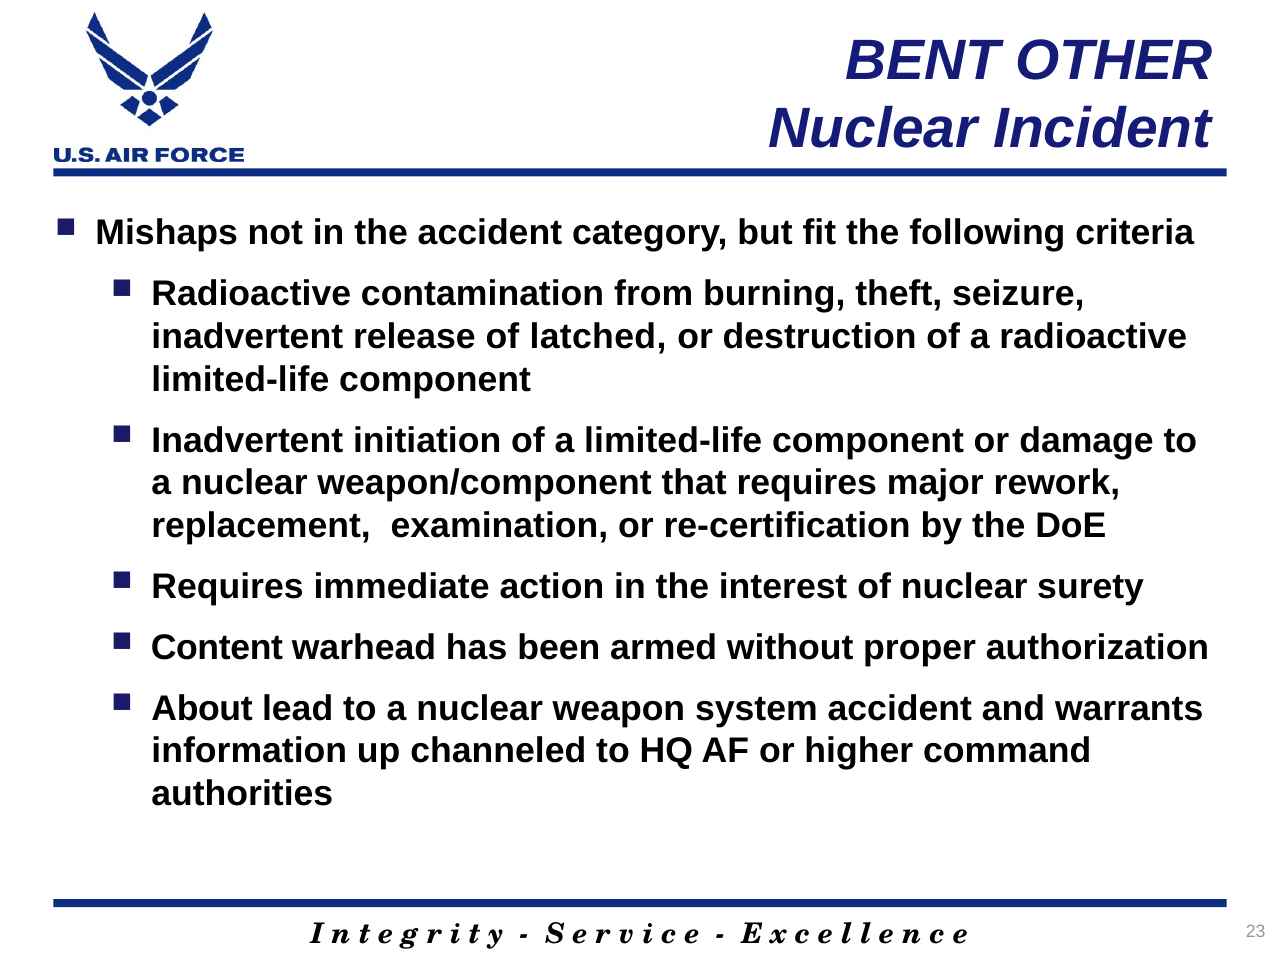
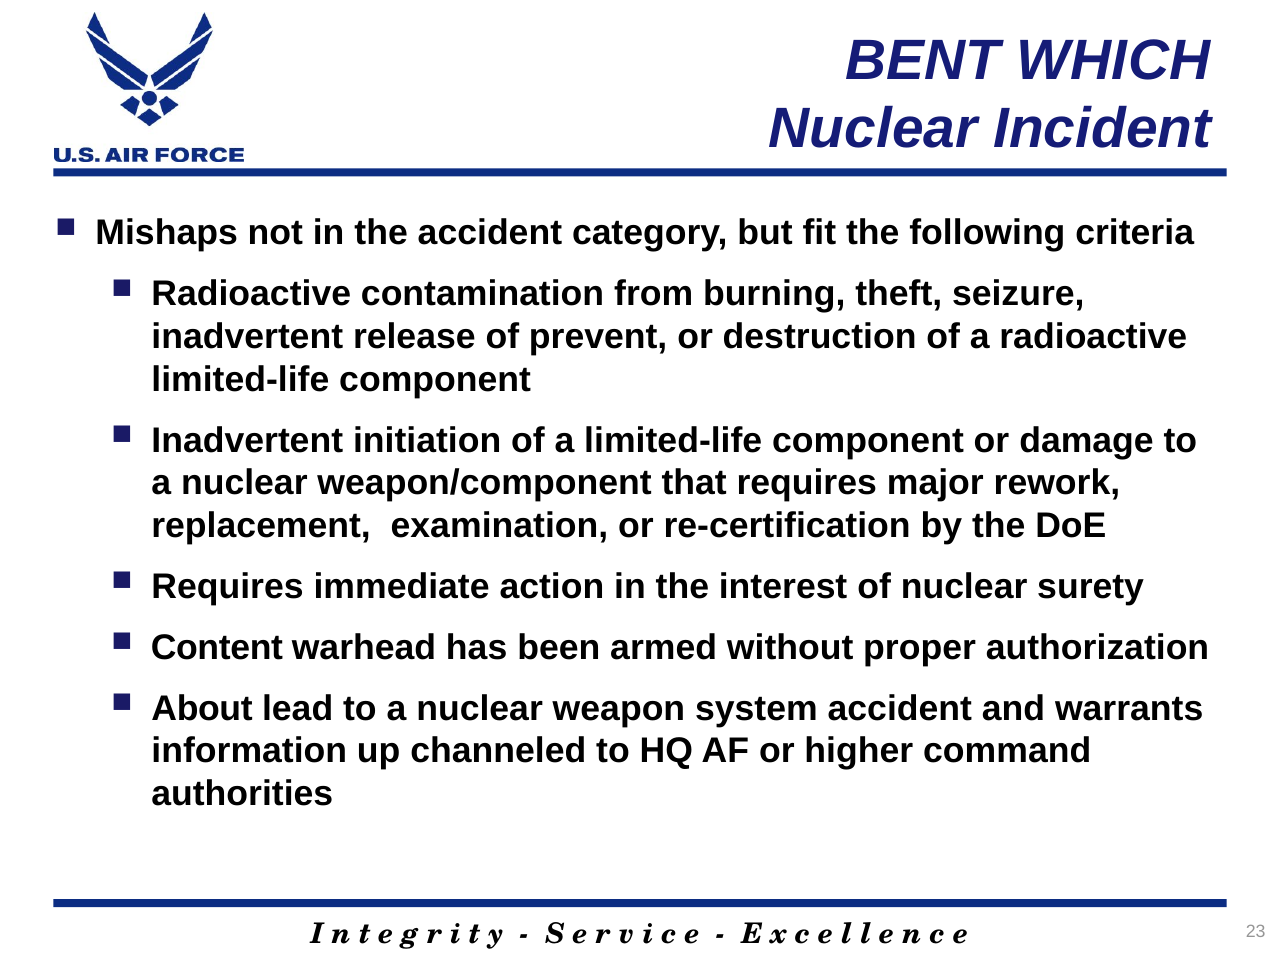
OTHER: OTHER -> WHICH
latched: latched -> prevent
